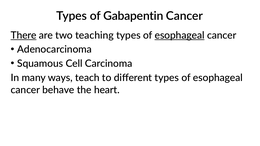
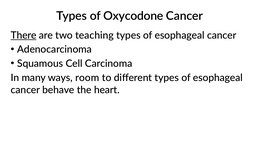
Gabapentin: Gabapentin -> Oxycodone
esophageal at (180, 35) underline: present -> none
teach: teach -> room
